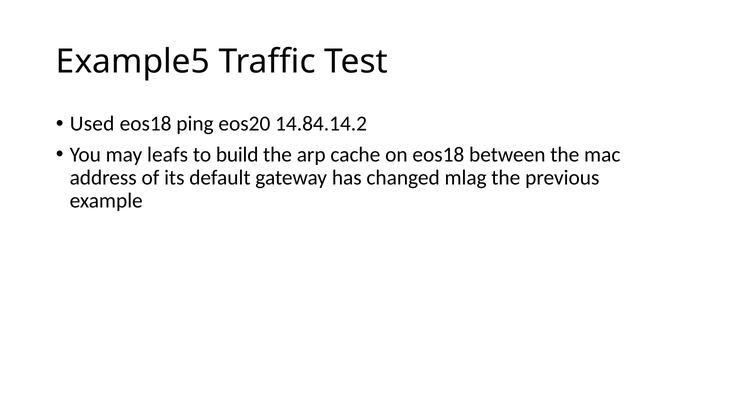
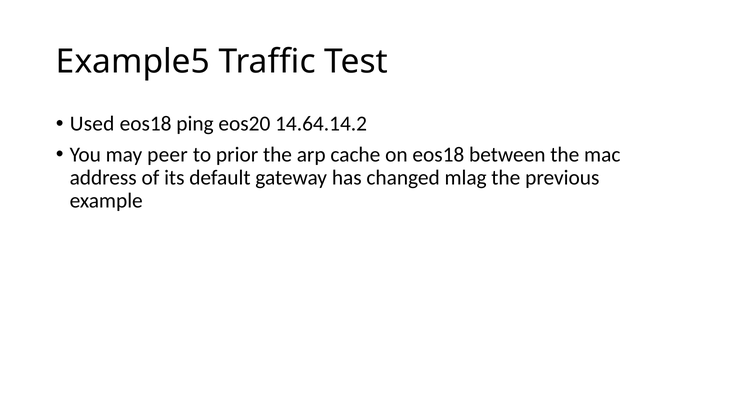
14.84.14.2: 14.84.14.2 -> 14.64.14.2
leafs: leafs -> peer
build: build -> prior
